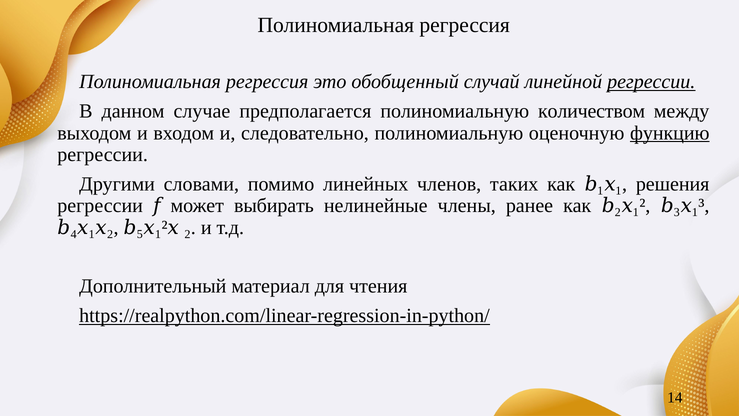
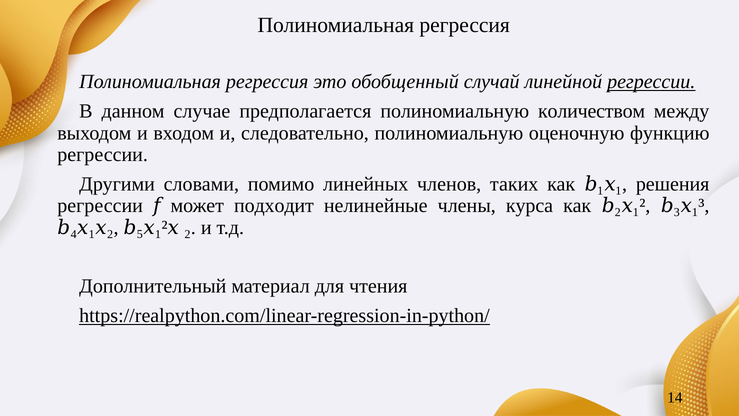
функцию underline: present -> none
выбирать: выбирать -> подходит
ранее: ранее -> курса
